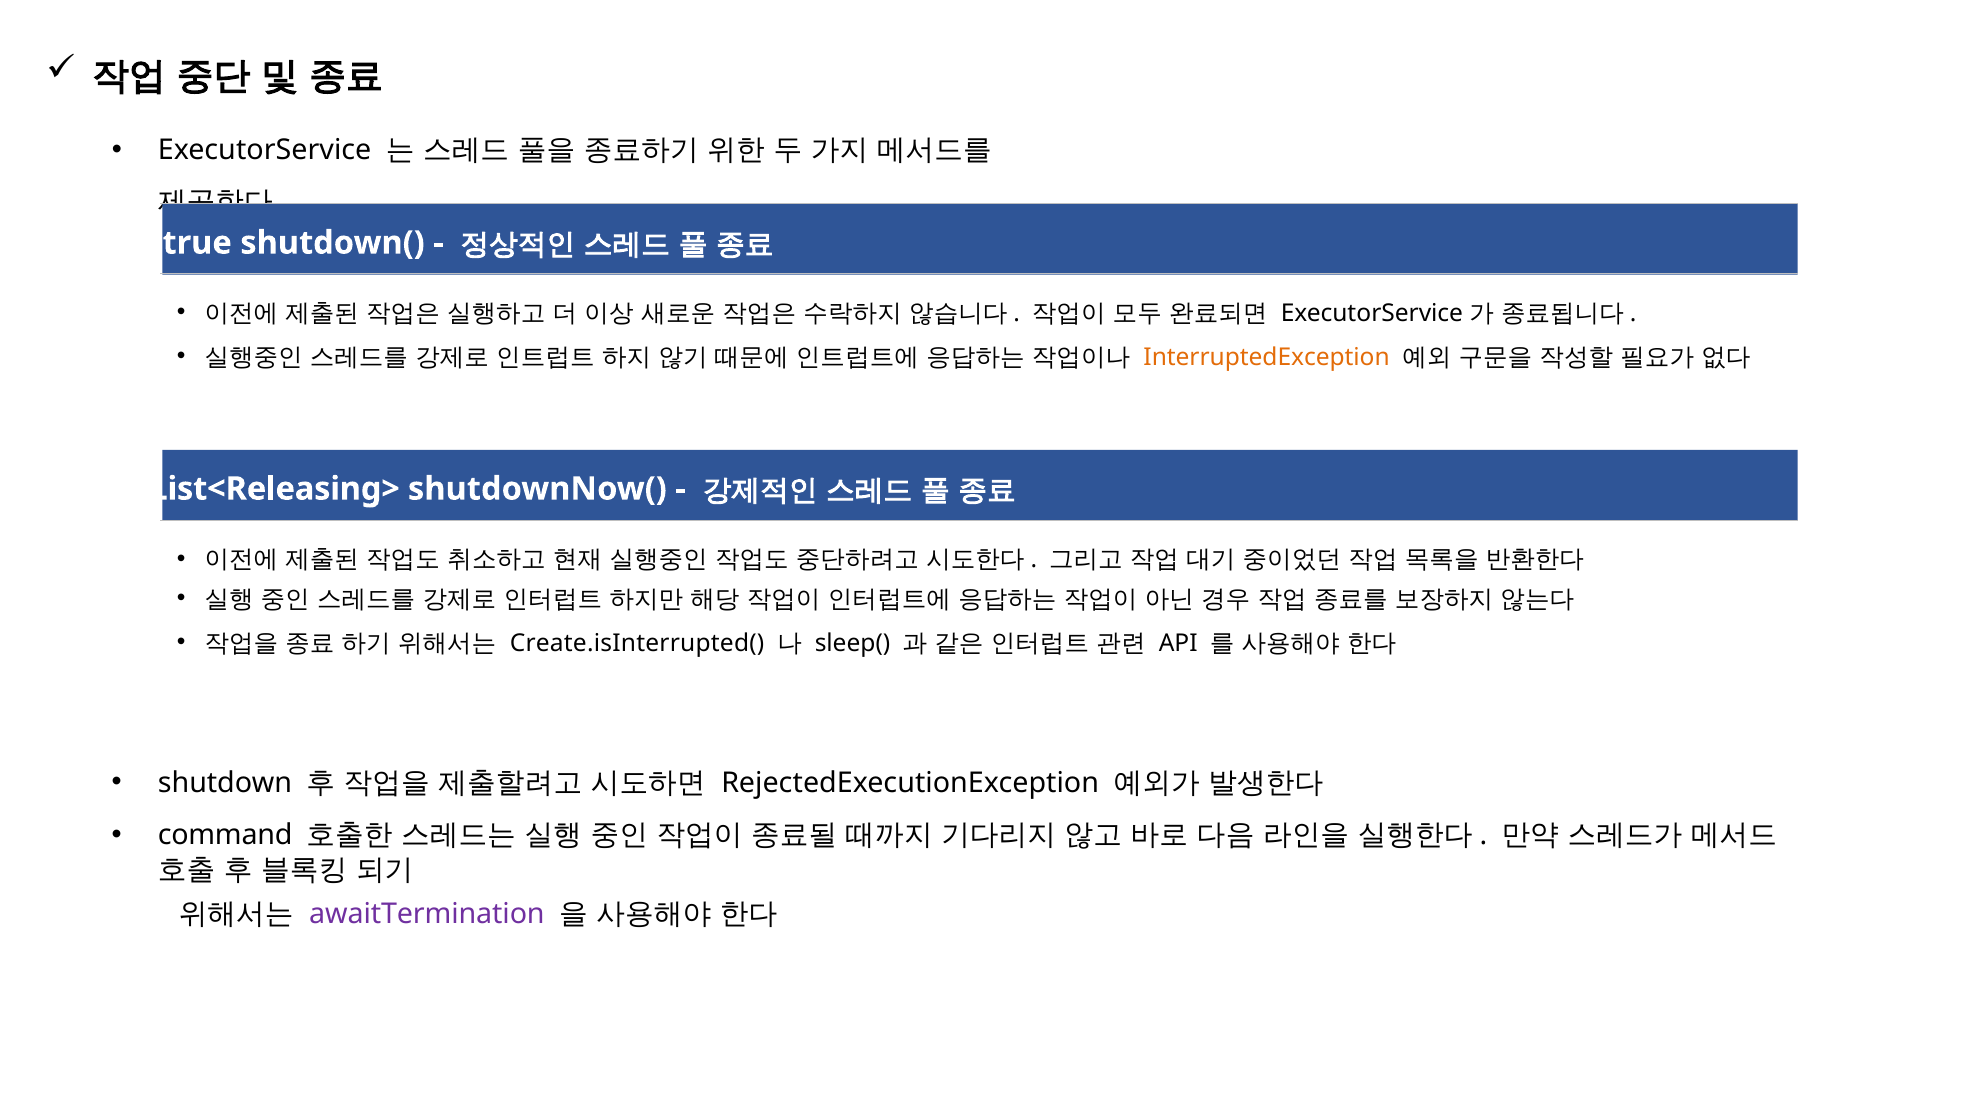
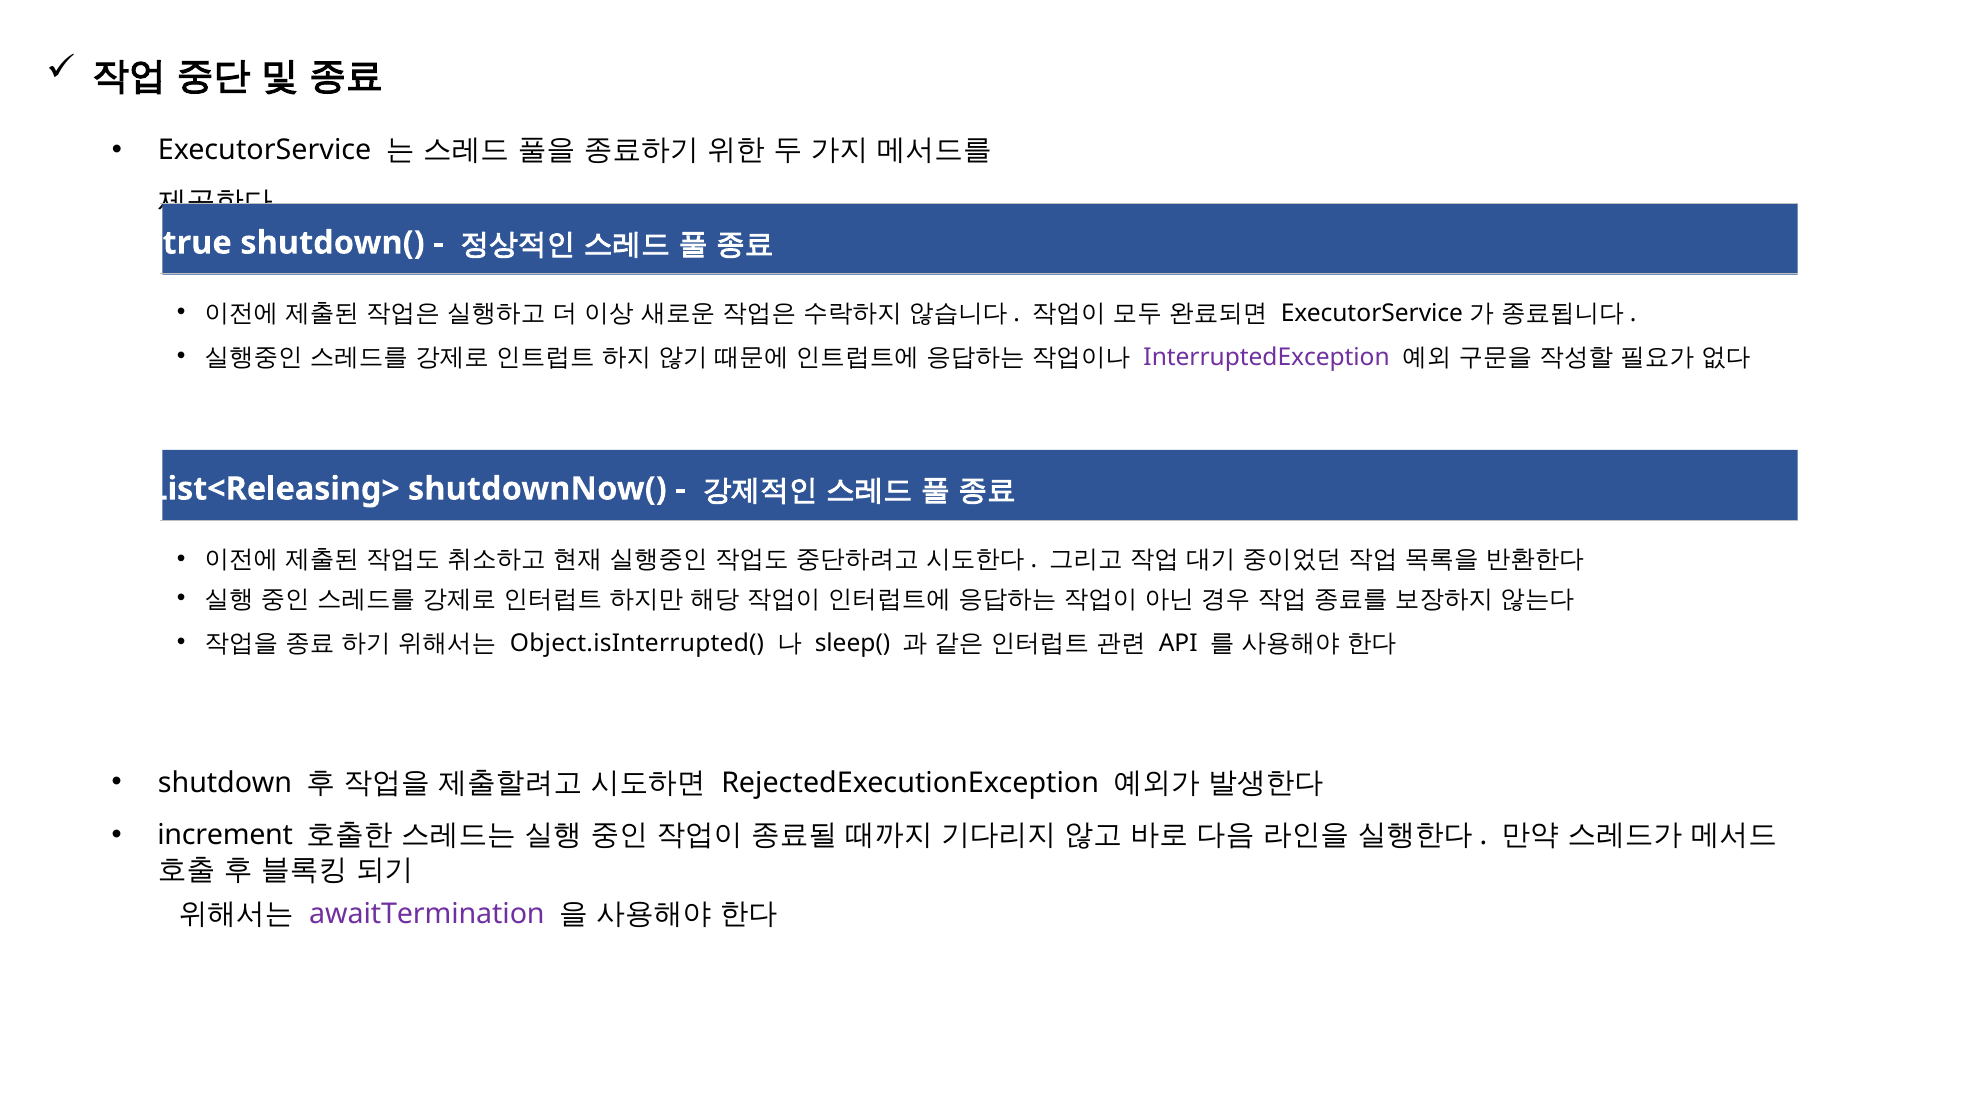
InterruptedException colour: orange -> purple
Create.isInterrupted(: Create.isInterrupted( -> Object.isInterrupted(
command: command -> increment
